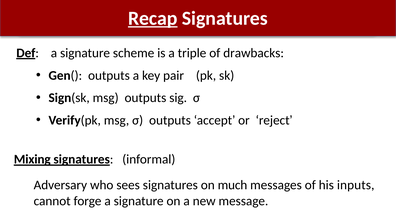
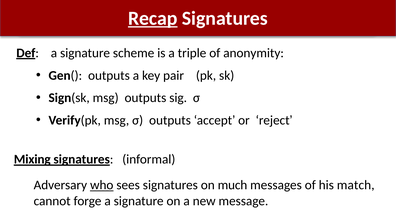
drawbacks: drawbacks -> anonymity
who underline: none -> present
inputs: inputs -> match
